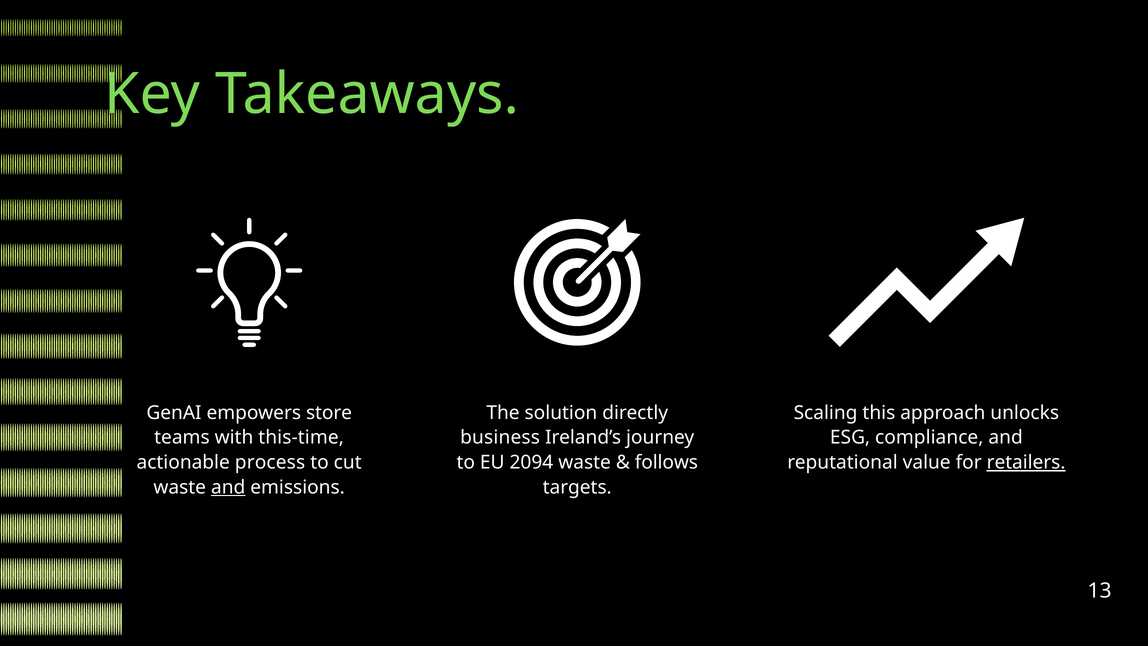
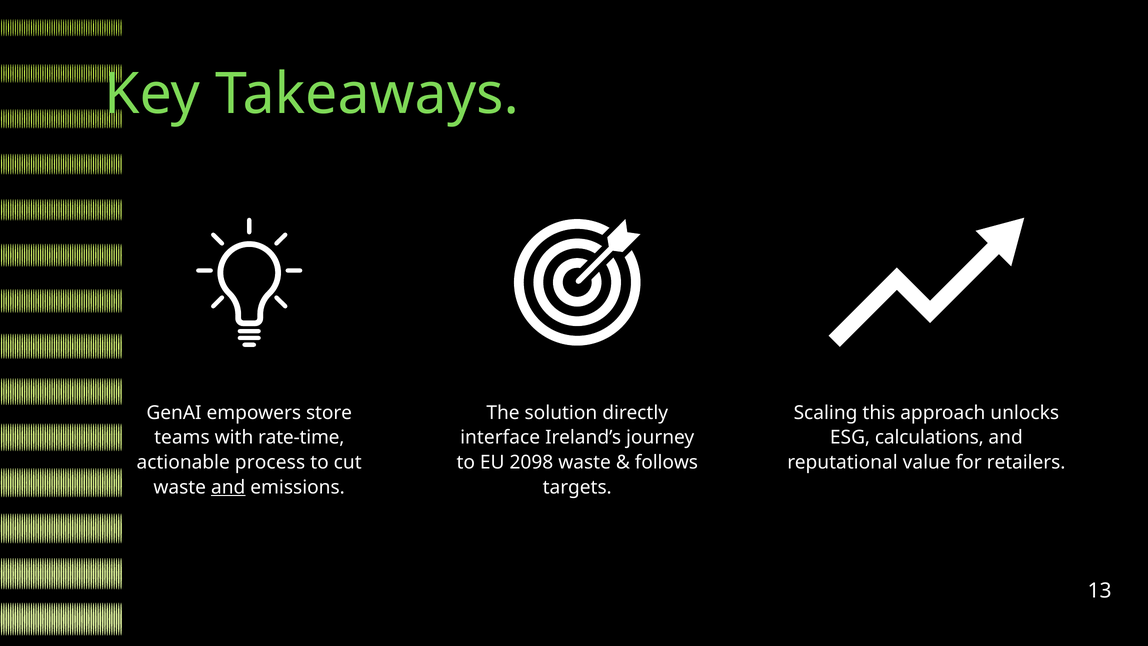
this-time: this-time -> rate-time
business: business -> interface
compliance: compliance -> calculations
2094: 2094 -> 2098
retailers underline: present -> none
